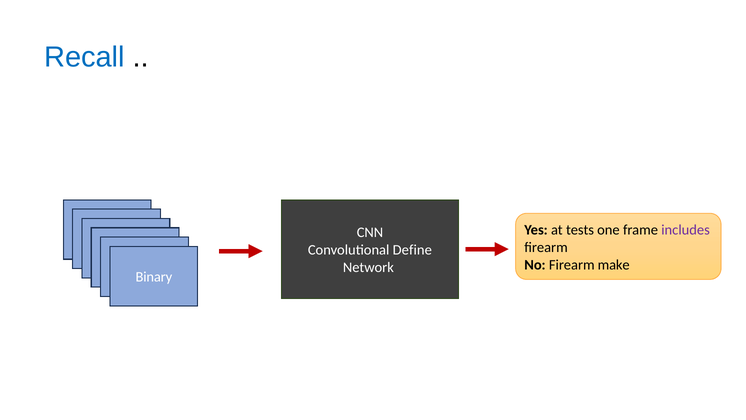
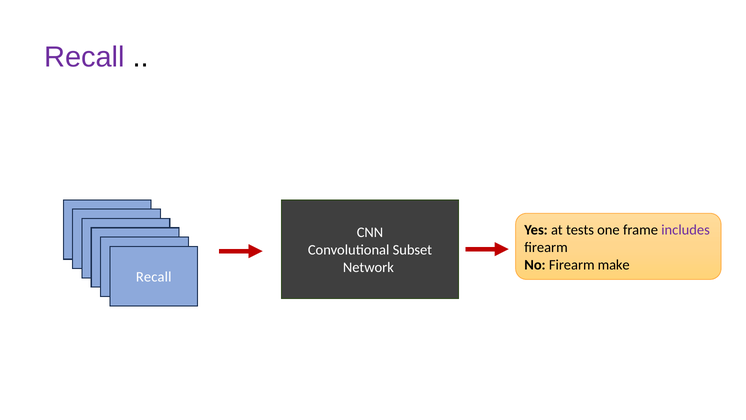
Recall at (85, 57) colour: blue -> purple
Define: Define -> Subset
Binary at (154, 277): Binary -> Recall
